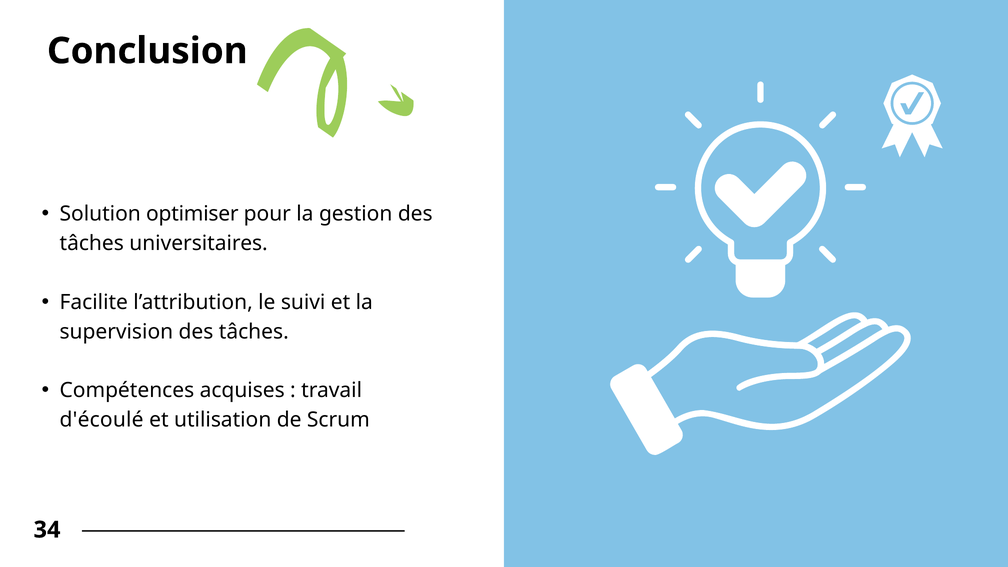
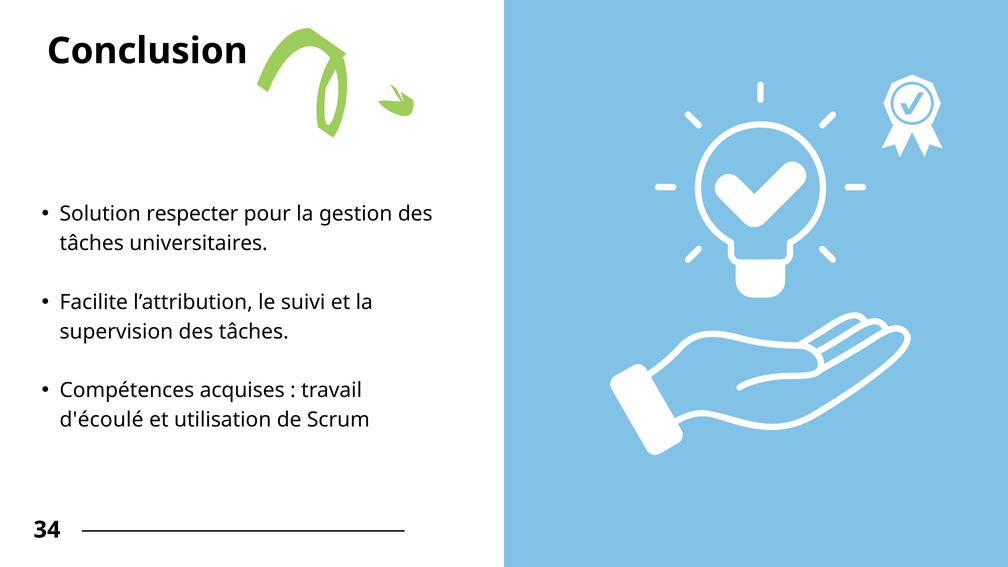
optimiser: optimiser -> respecter
